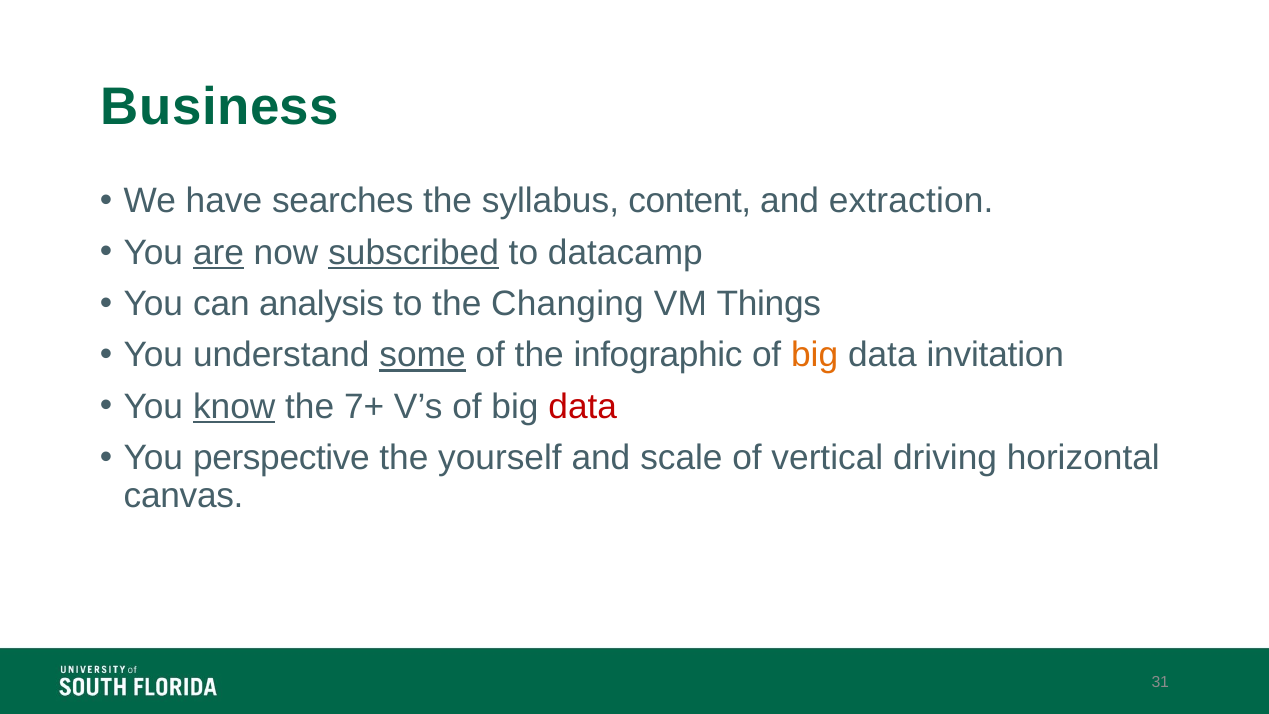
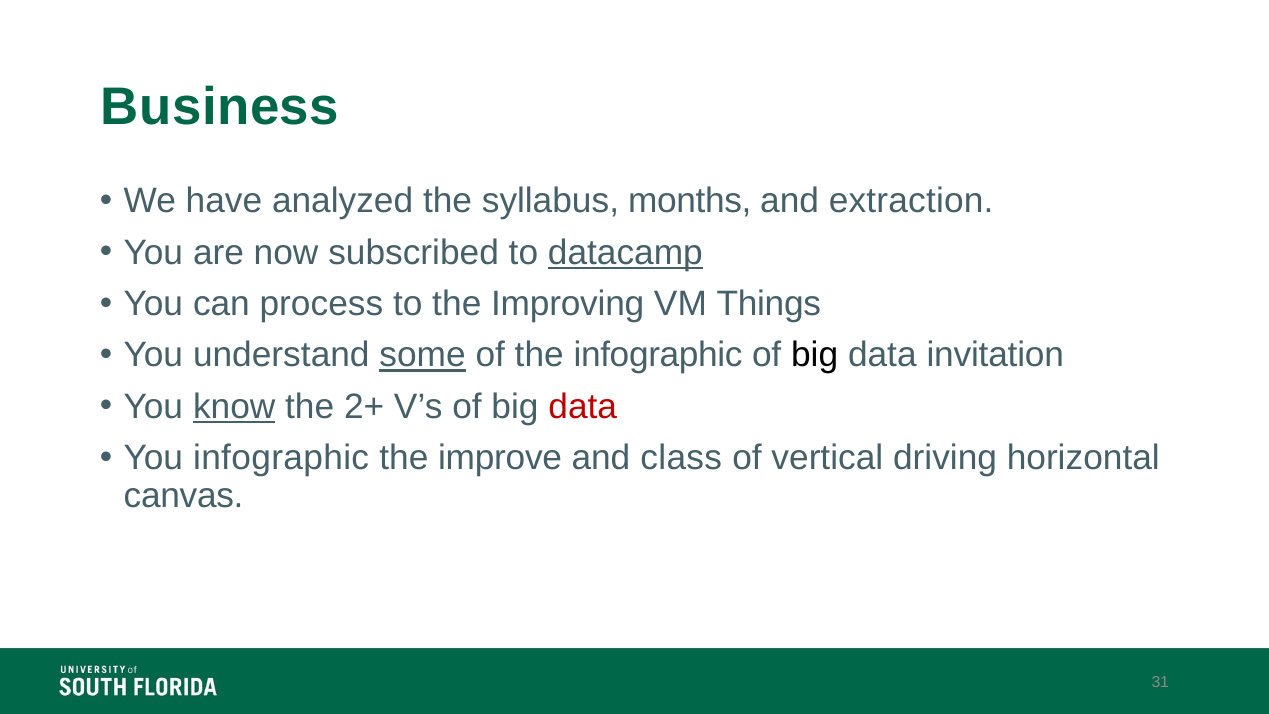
searches: searches -> analyzed
content: content -> months
are underline: present -> none
subscribed underline: present -> none
datacamp underline: none -> present
analysis: analysis -> process
Changing: Changing -> Improving
big at (815, 355) colour: orange -> black
7+: 7+ -> 2+
You perspective: perspective -> infographic
yourself: yourself -> improve
scale: scale -> class
